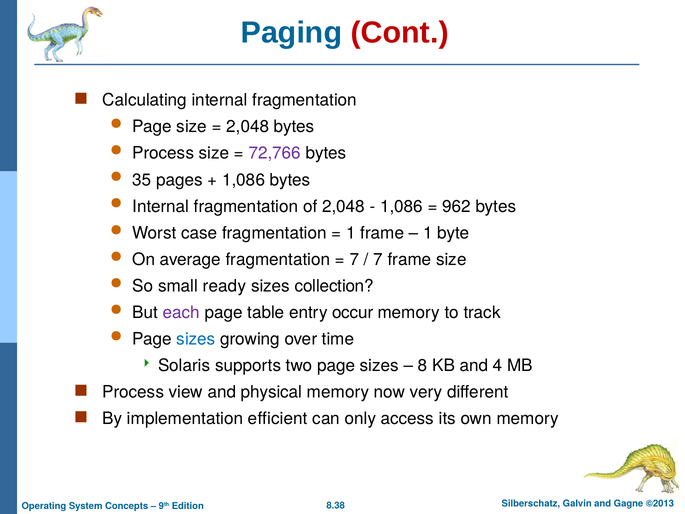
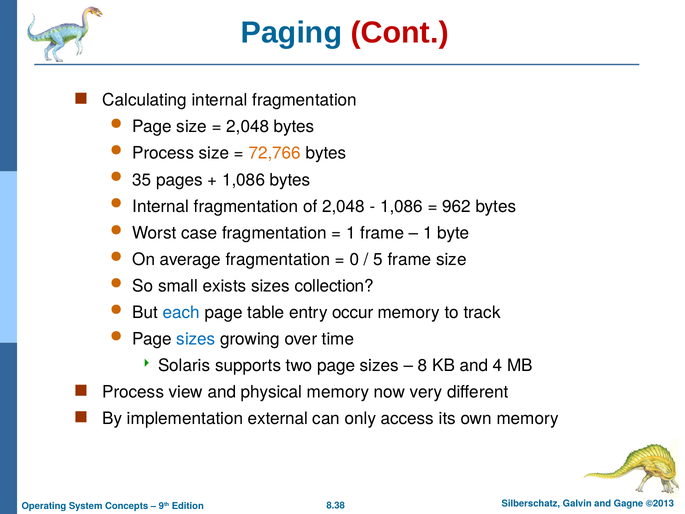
72,766 colour: purple -> orange
7 at (354, 259): 7 -> 0
7 at (378, 259): 7 -> 5
ready: ready -> exists
each colour: purple -> blue
efficient: efficient -> external
